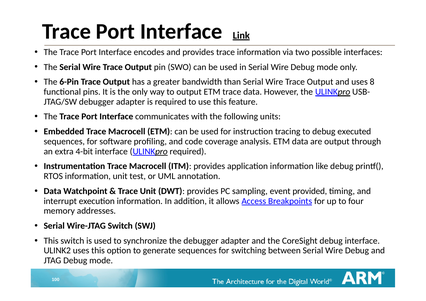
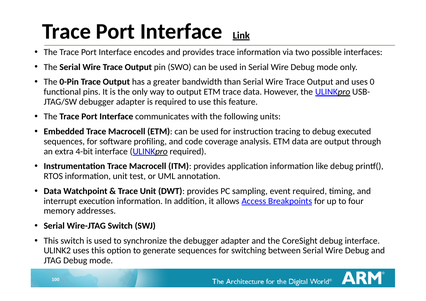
6-Pin: 6-Pin -> 0-Pin
8: 8 -> 0
event provided: provided -> required
